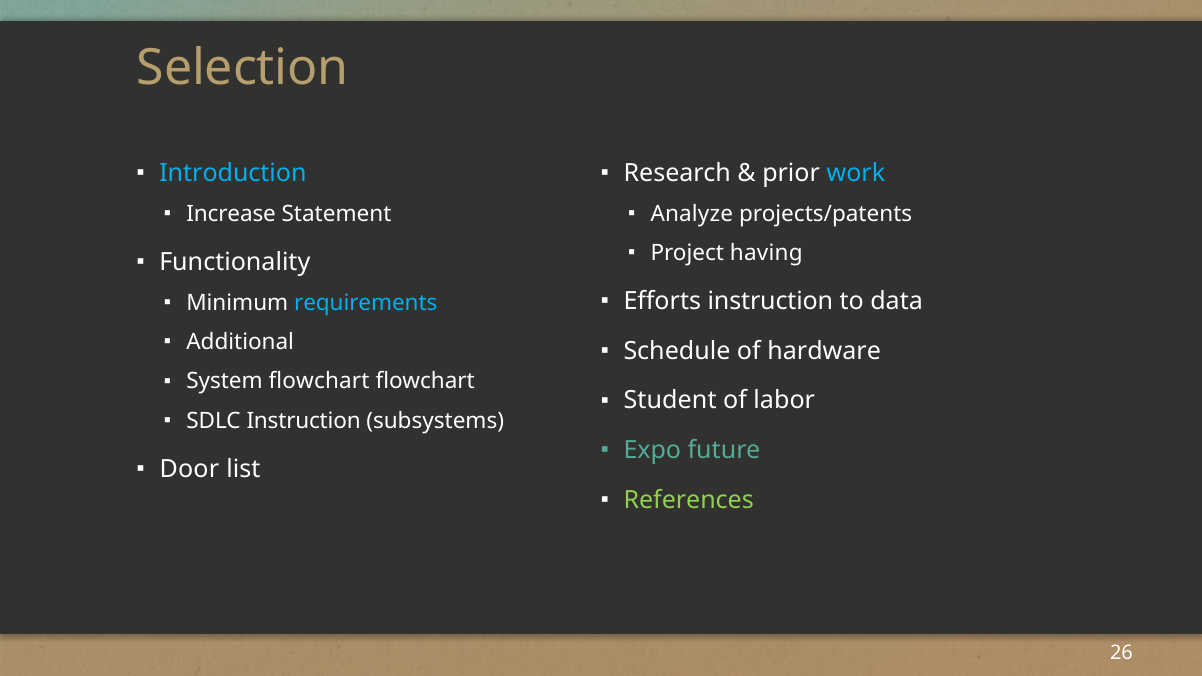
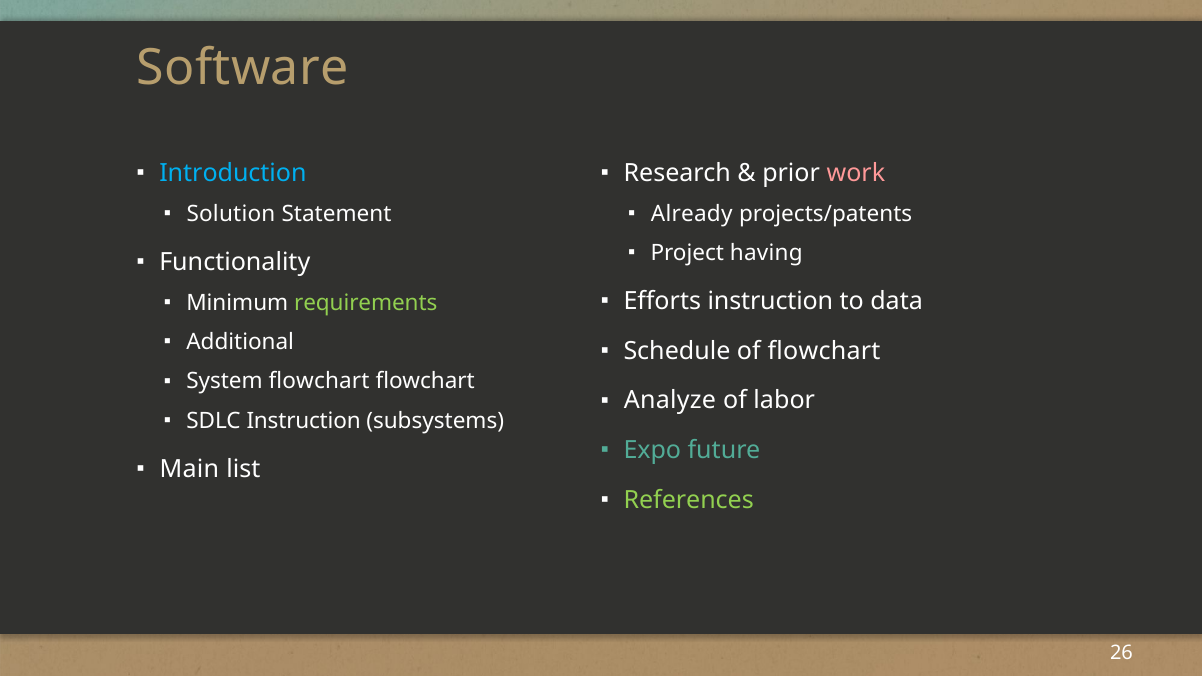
Selection: Selection -> Software
work colour: light blue -> pink
Increase: Increase -> Solution
Analyze: Analyze -> Already
requirements colour: light blue -> light green
of hardware: hardware -> flowchart
Student: Student -> Analyze
Door: Door -> Main
